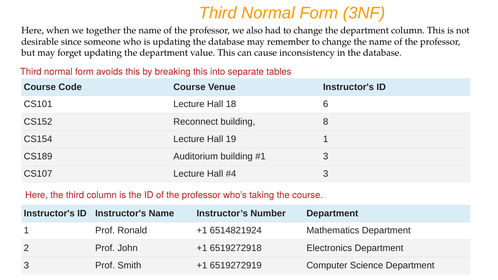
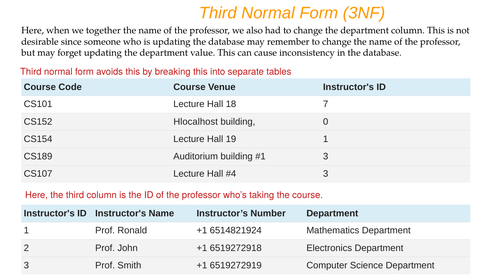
6: 6 -> 7
Reconnect: Reconnect -> Hlocalhost
8: 8 -> 0
